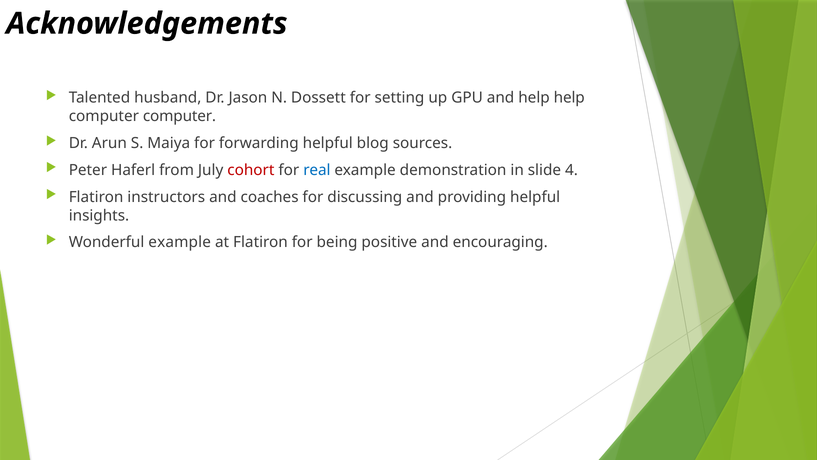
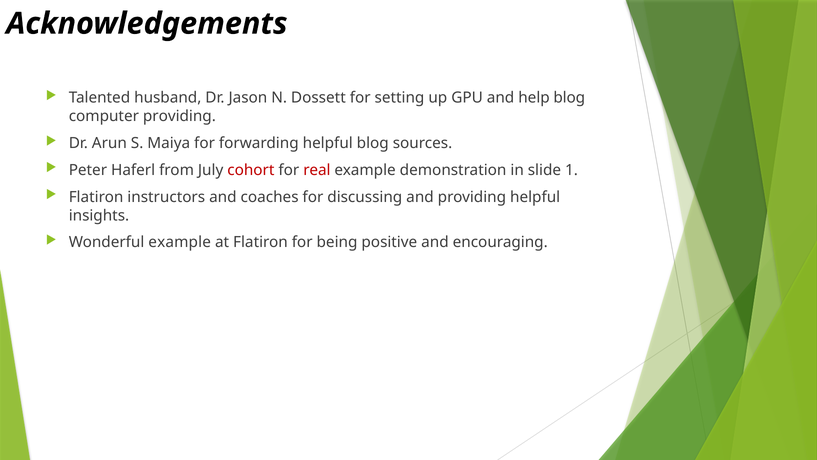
help help: help -> blog
computer computer: computer -> providing
real colour: blue -> red
4: 4 -> 1
